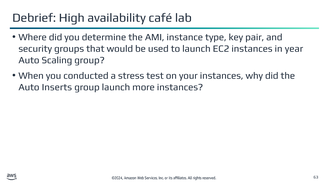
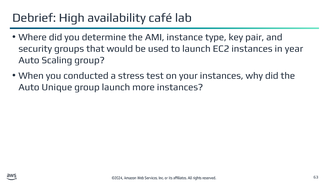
Inserts: Inserts -> Unique
